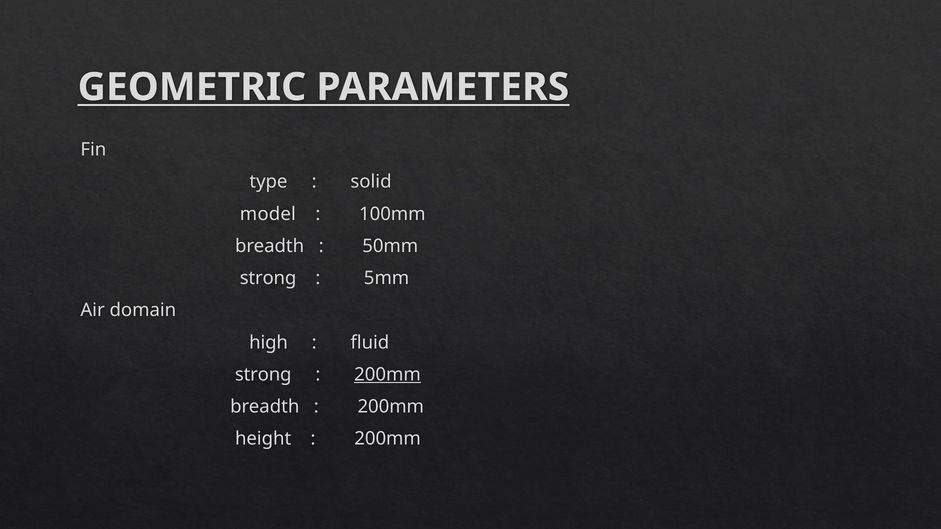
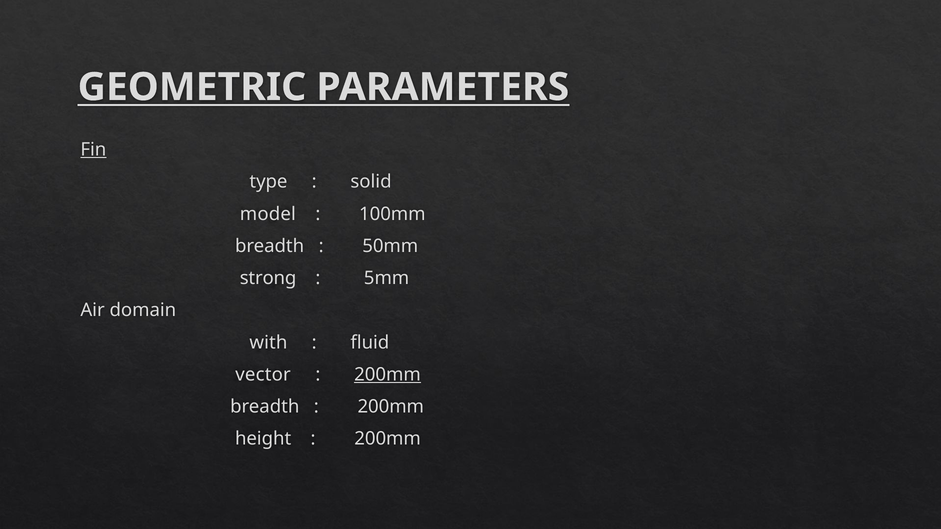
Fin underline: none -> present
high: high -> with
strong at (263, 375): strong -> vector
